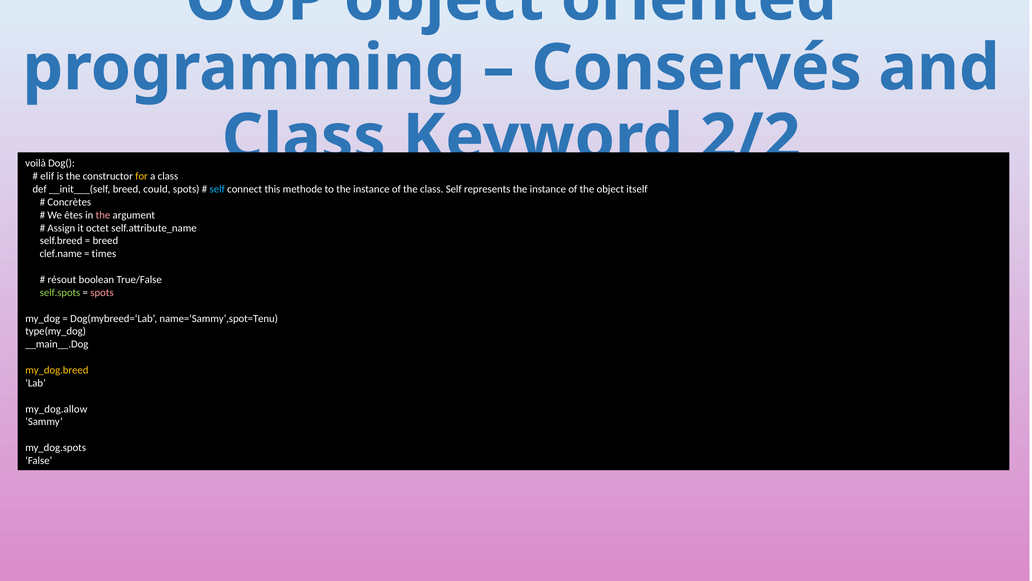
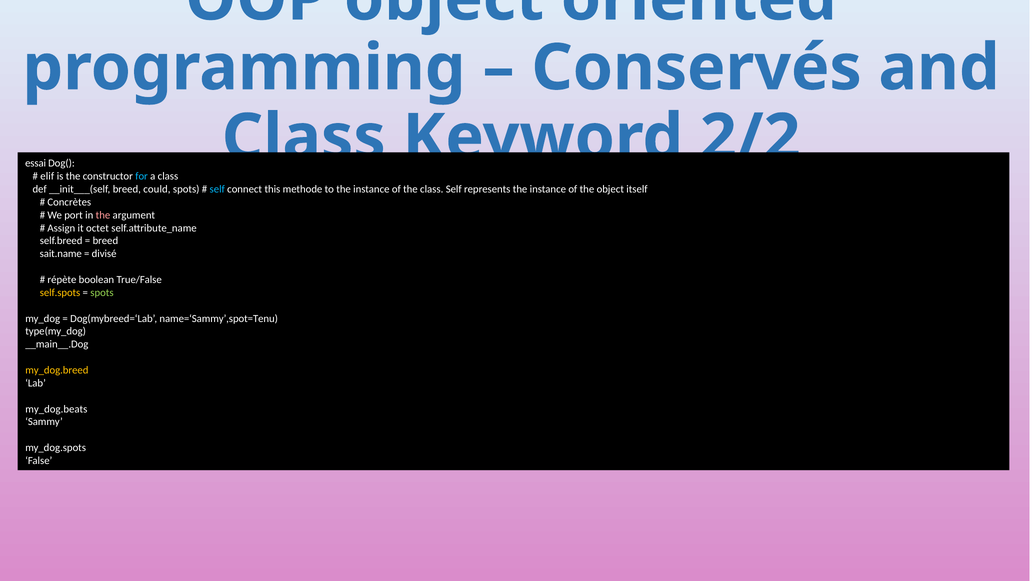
voilà: voilà -> essai
for colour: yellow -> light blue
êtes: êtes -> port
clef.name: clef.name -> sait.name
times: times -> divisé
résout: résout -> répète
self.spots colour: light green -> yellow
spots at (102, 292) colour: pink -> light green
my_dog.allow: my_dog.allow -> my_dog.beats
